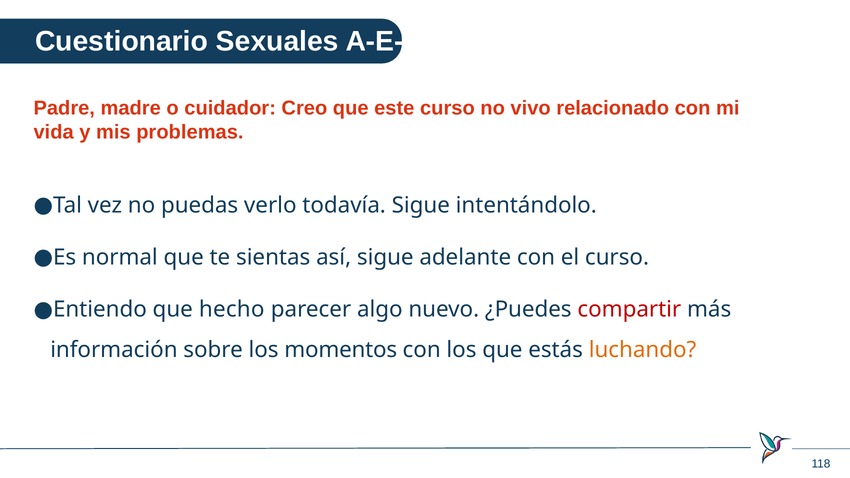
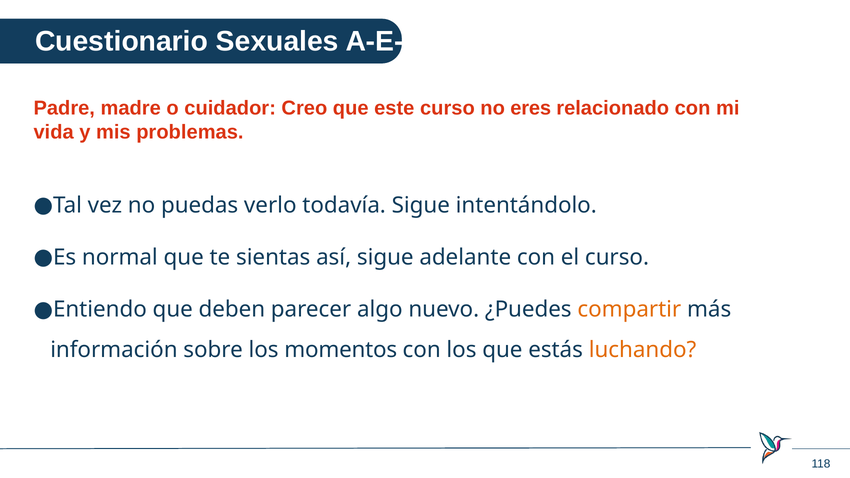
vivo: vivo -> eres
hecho: hecho -> deben
compartir colour: red -> orange
